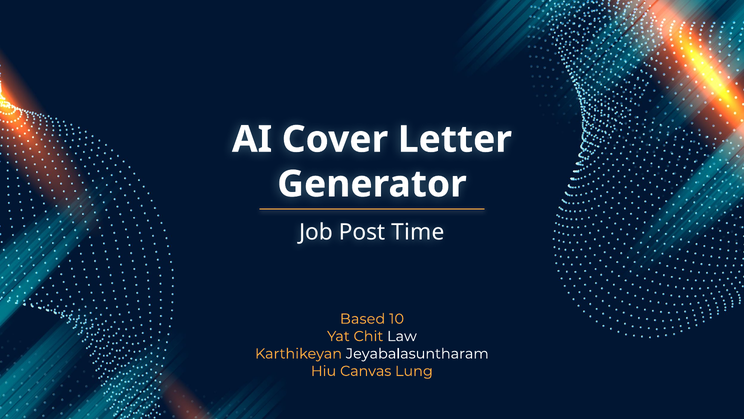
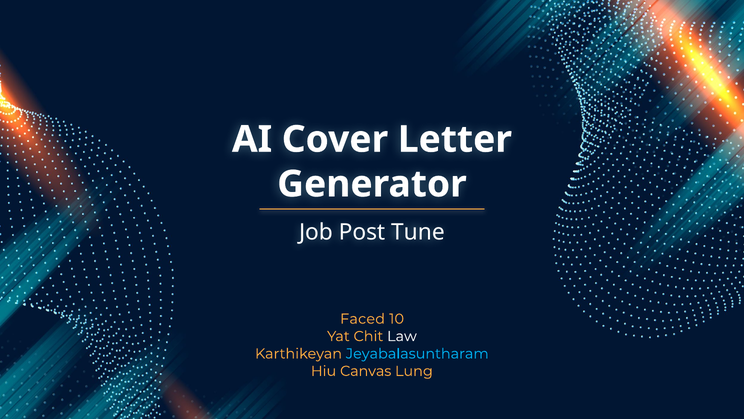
Time: Time -> Tune
Based: Based -> Faced
Jeyabalasuntharam colour: white -> light blue
